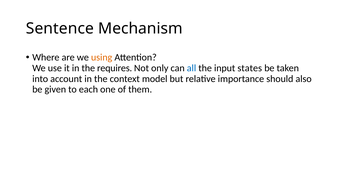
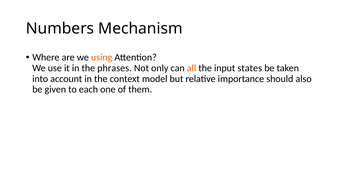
Sentence: Sentence -> Numbers
requires: requires -> phrases
all colour: blue -> orange
